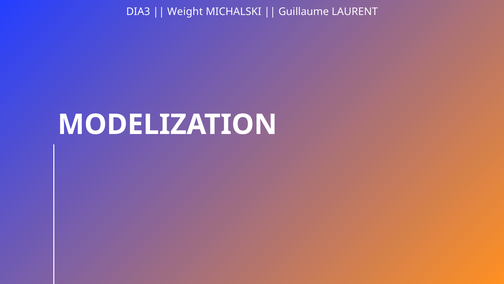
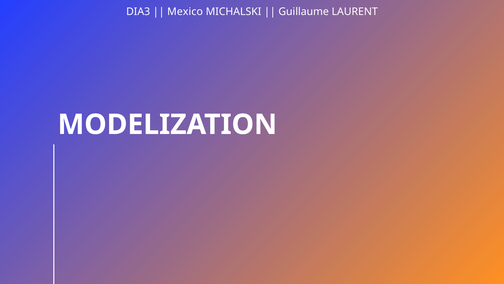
Weight: Weight -> Mexico
